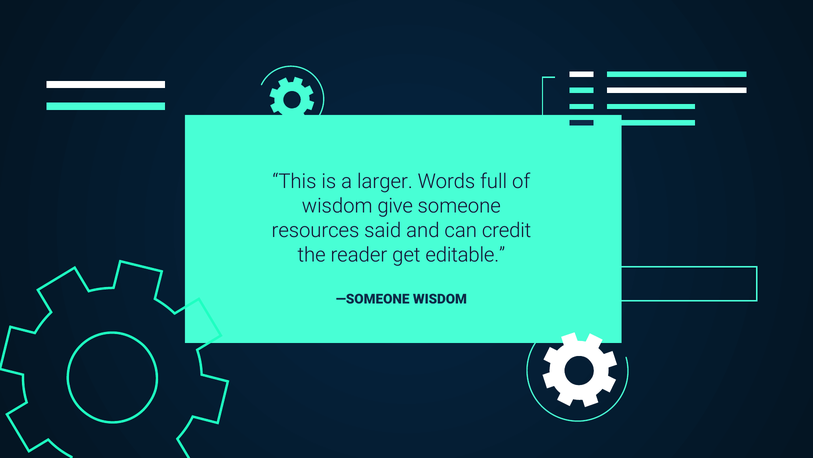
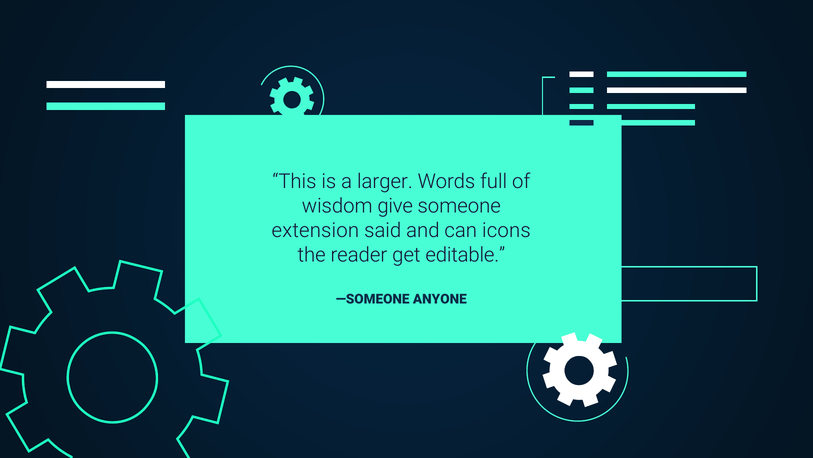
resources: resources -> extension
credit: credit -> icons
—SOMEONE WISDOM: WISDOM -> ANYONE
